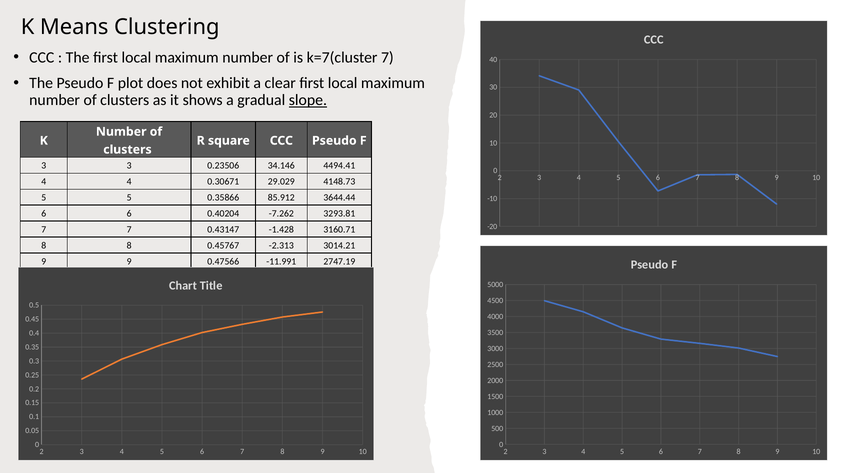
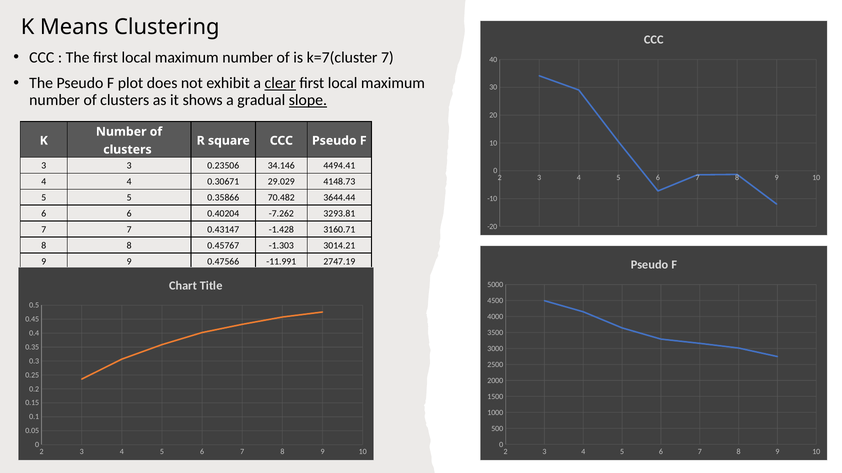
clear underline: none -> present
85.912: 85.912 -> 70.482
-2.313: -2.313 -> -1.303
